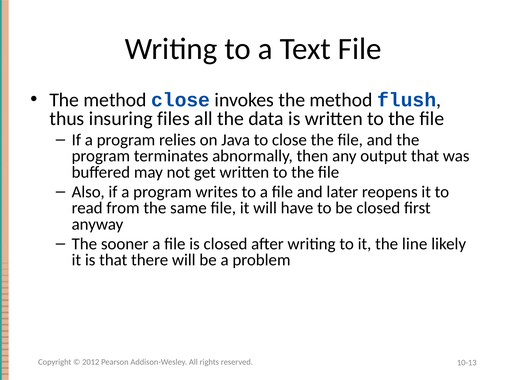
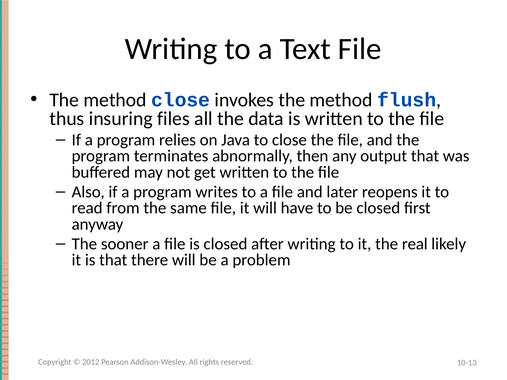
line: line -> real
